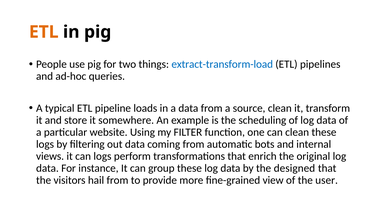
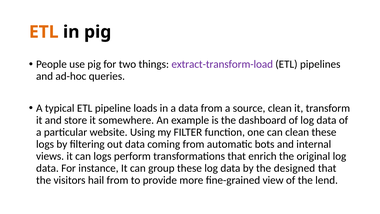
extract-transform-load colour: blue -> purple
scheduling: scheduling -> dashboard
user: user -> lend
